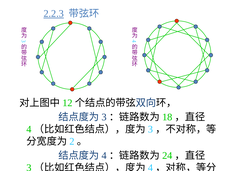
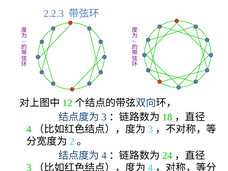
2.2.3 underline: present -> none
